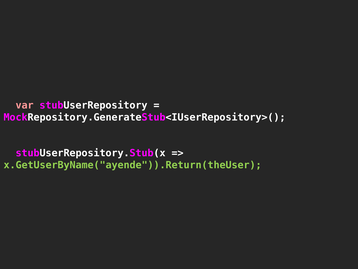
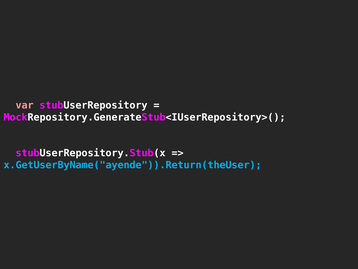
x.GetUserByName("ayende")).Return(theUser colour: light green -> light blue
